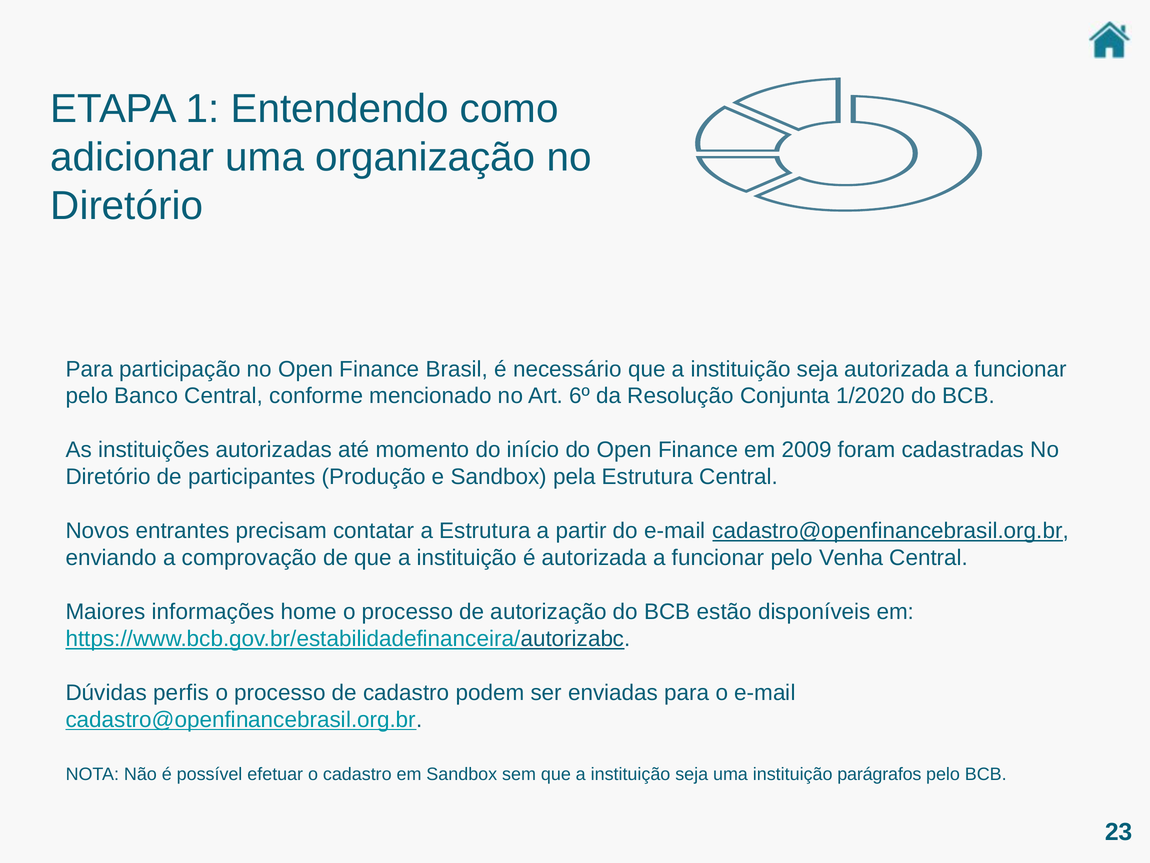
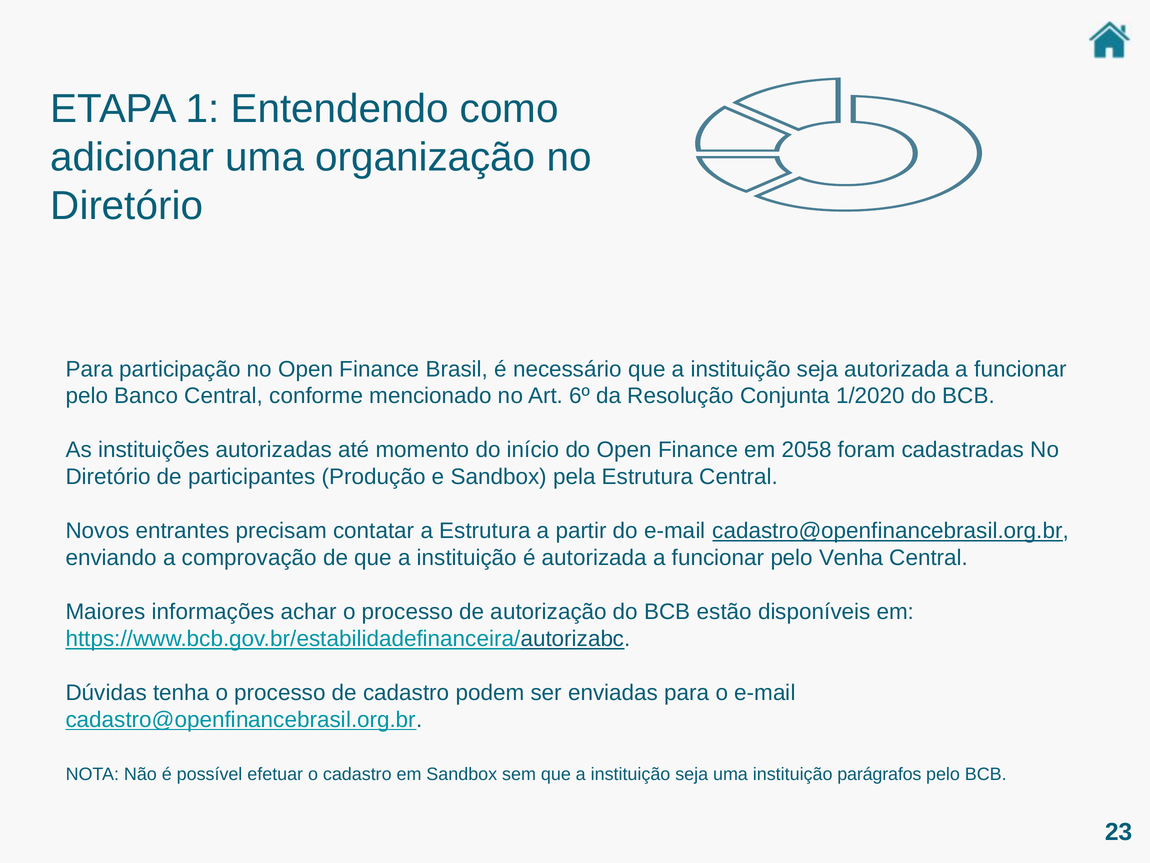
2009: 2009 -> 2058
home: home -> achar
perfis: perfis -> tenha
